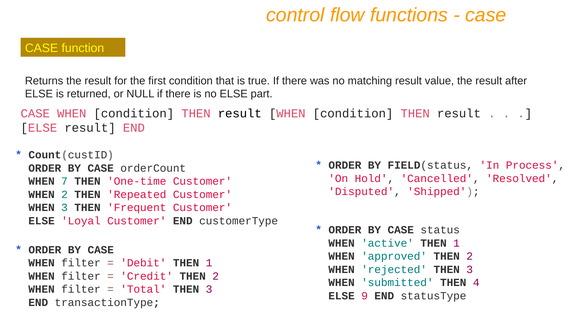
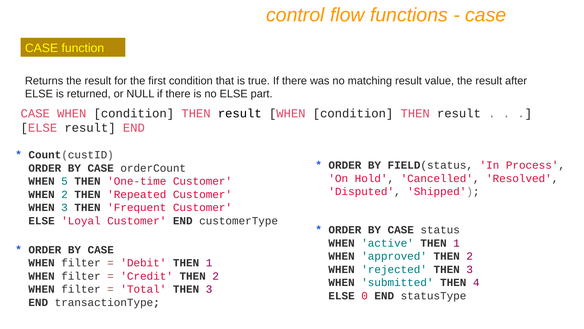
7: 7 -> 5
9: 9 -> 0
